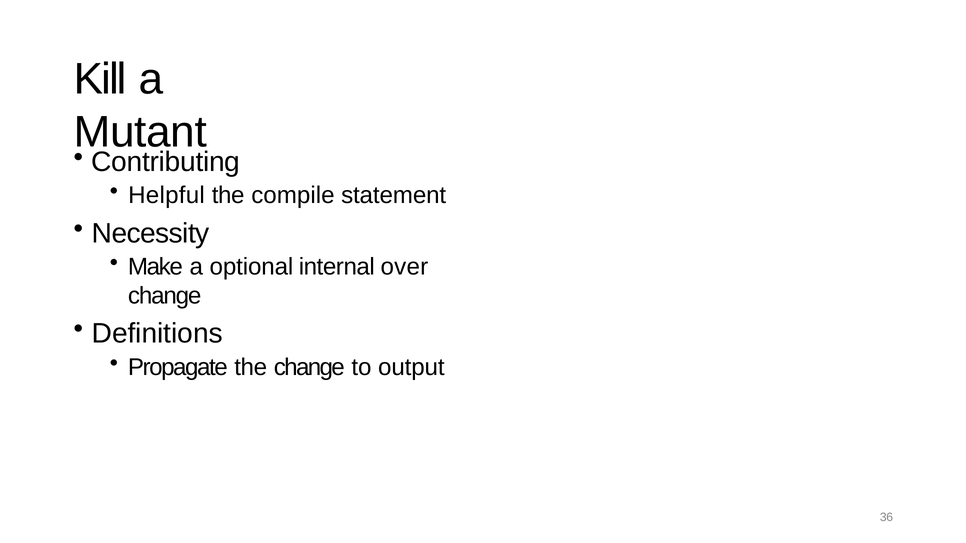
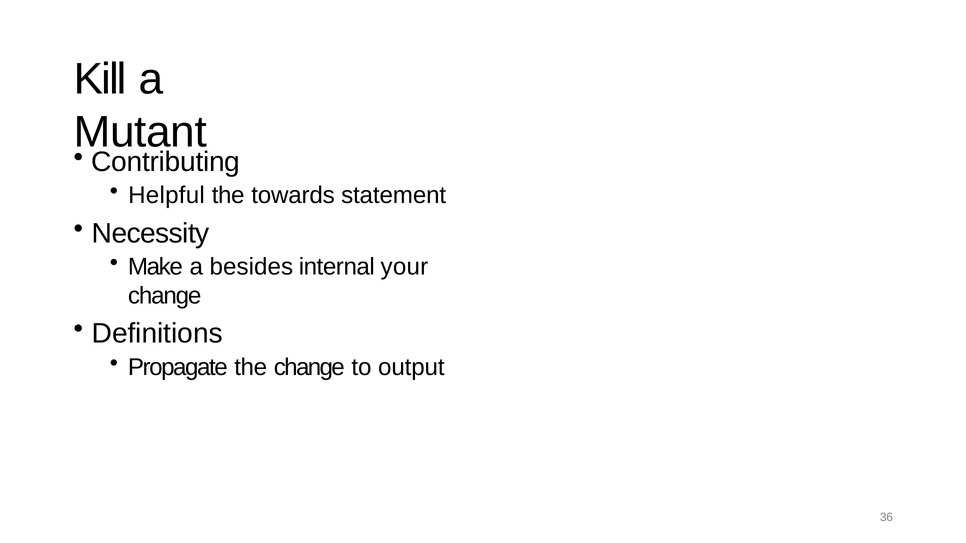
compile: compile -> towards
optional: optional -> besides
over: over -> your
